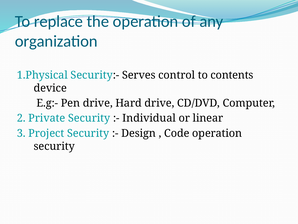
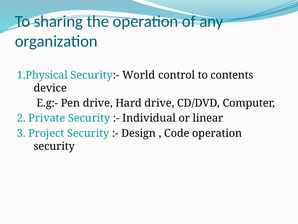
replace: replace -> sharing
Serves: Serves -> World
